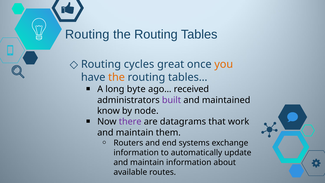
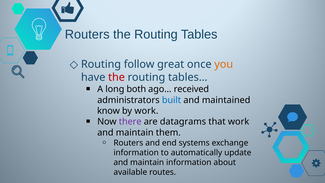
Routing at (87, 34): Routing -> Routers
cycles: cycles -> follow
the at (117, 77) colour: orange -> red
byte: byte -> both
built colour: purple -> blue
by node: node -> work
